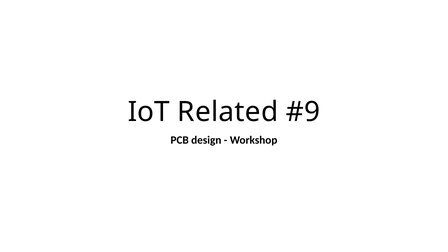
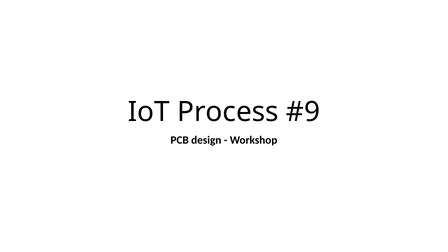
Related: Related -> Process
